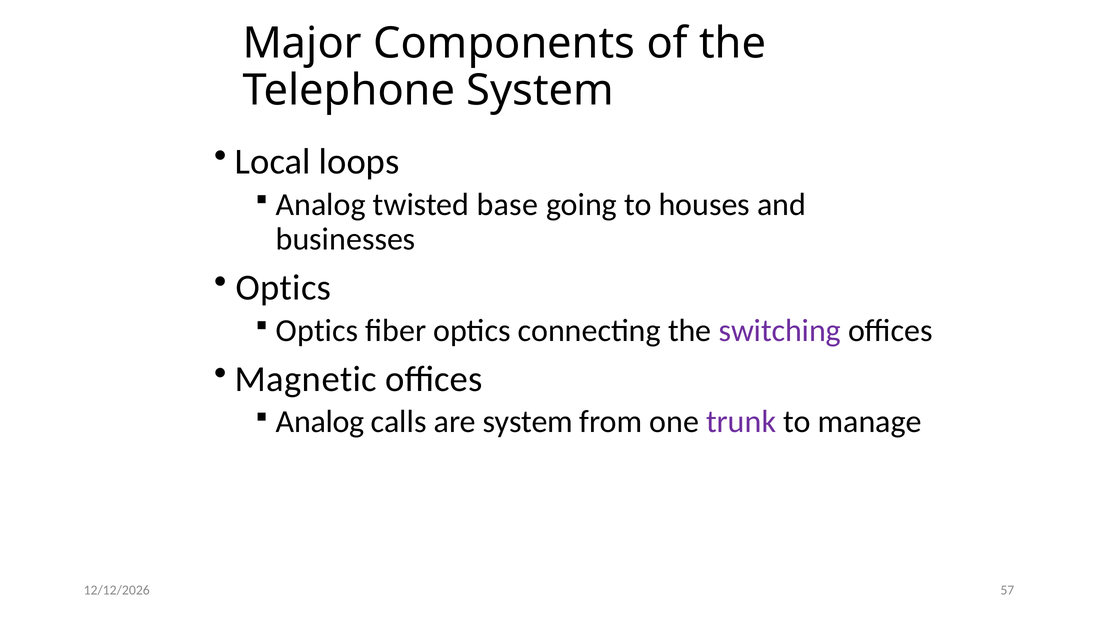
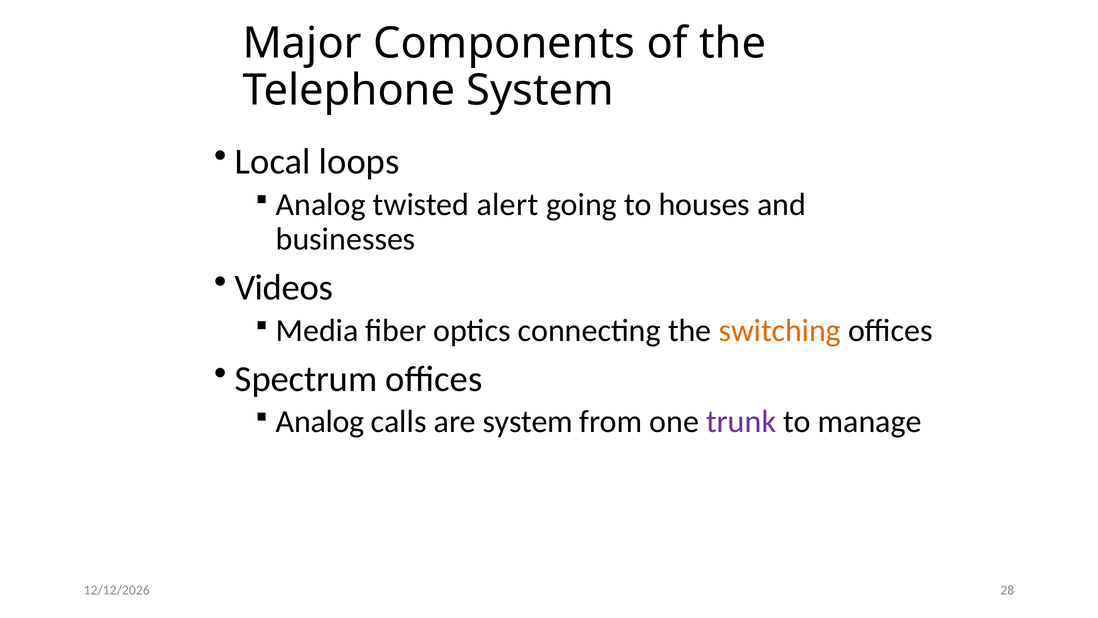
base: base -> alert
Optics at (283, 288): Optics -> Videos
Optics at (317, 330): Optics -> Media
switching colour: purple -> orange
Magnetic: Magnetic -> Spectrum
57: 57 -> 28
